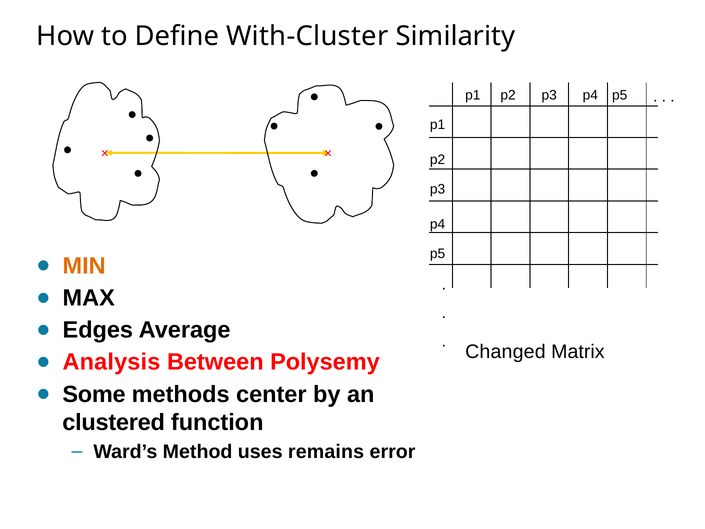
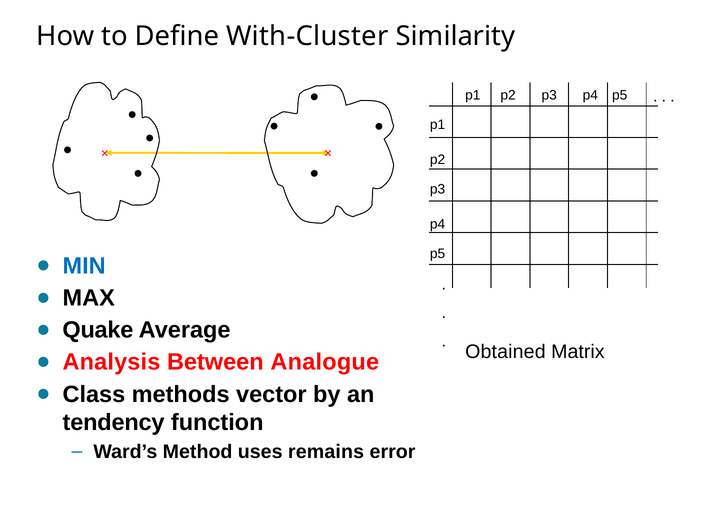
MIN colour: orange -> blue
Edges: Edges -> Quake
Changed: Changed -> Obtained
Polysemy: Polysemy -> Analogue
Some: Some -> Class
center: center -> vector
clustered: clustered -> tendency
